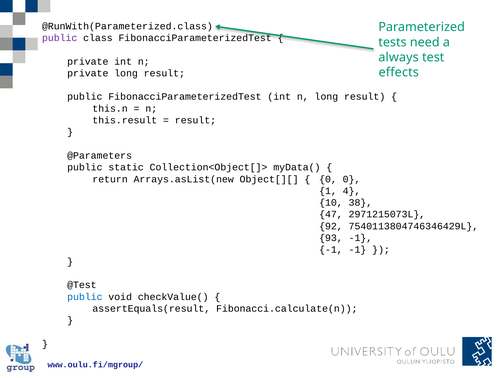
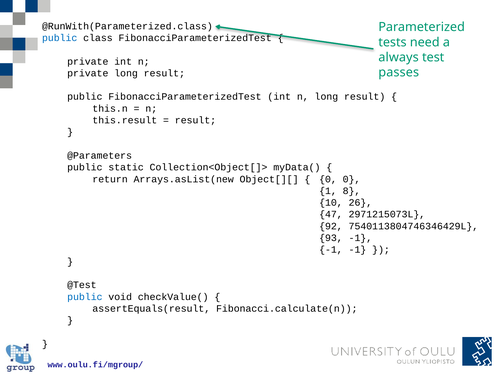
public at (60, 38) colour: purple -> blue
effects: effects -> passes
4: 4 -> 8
38: 38 -> 26
